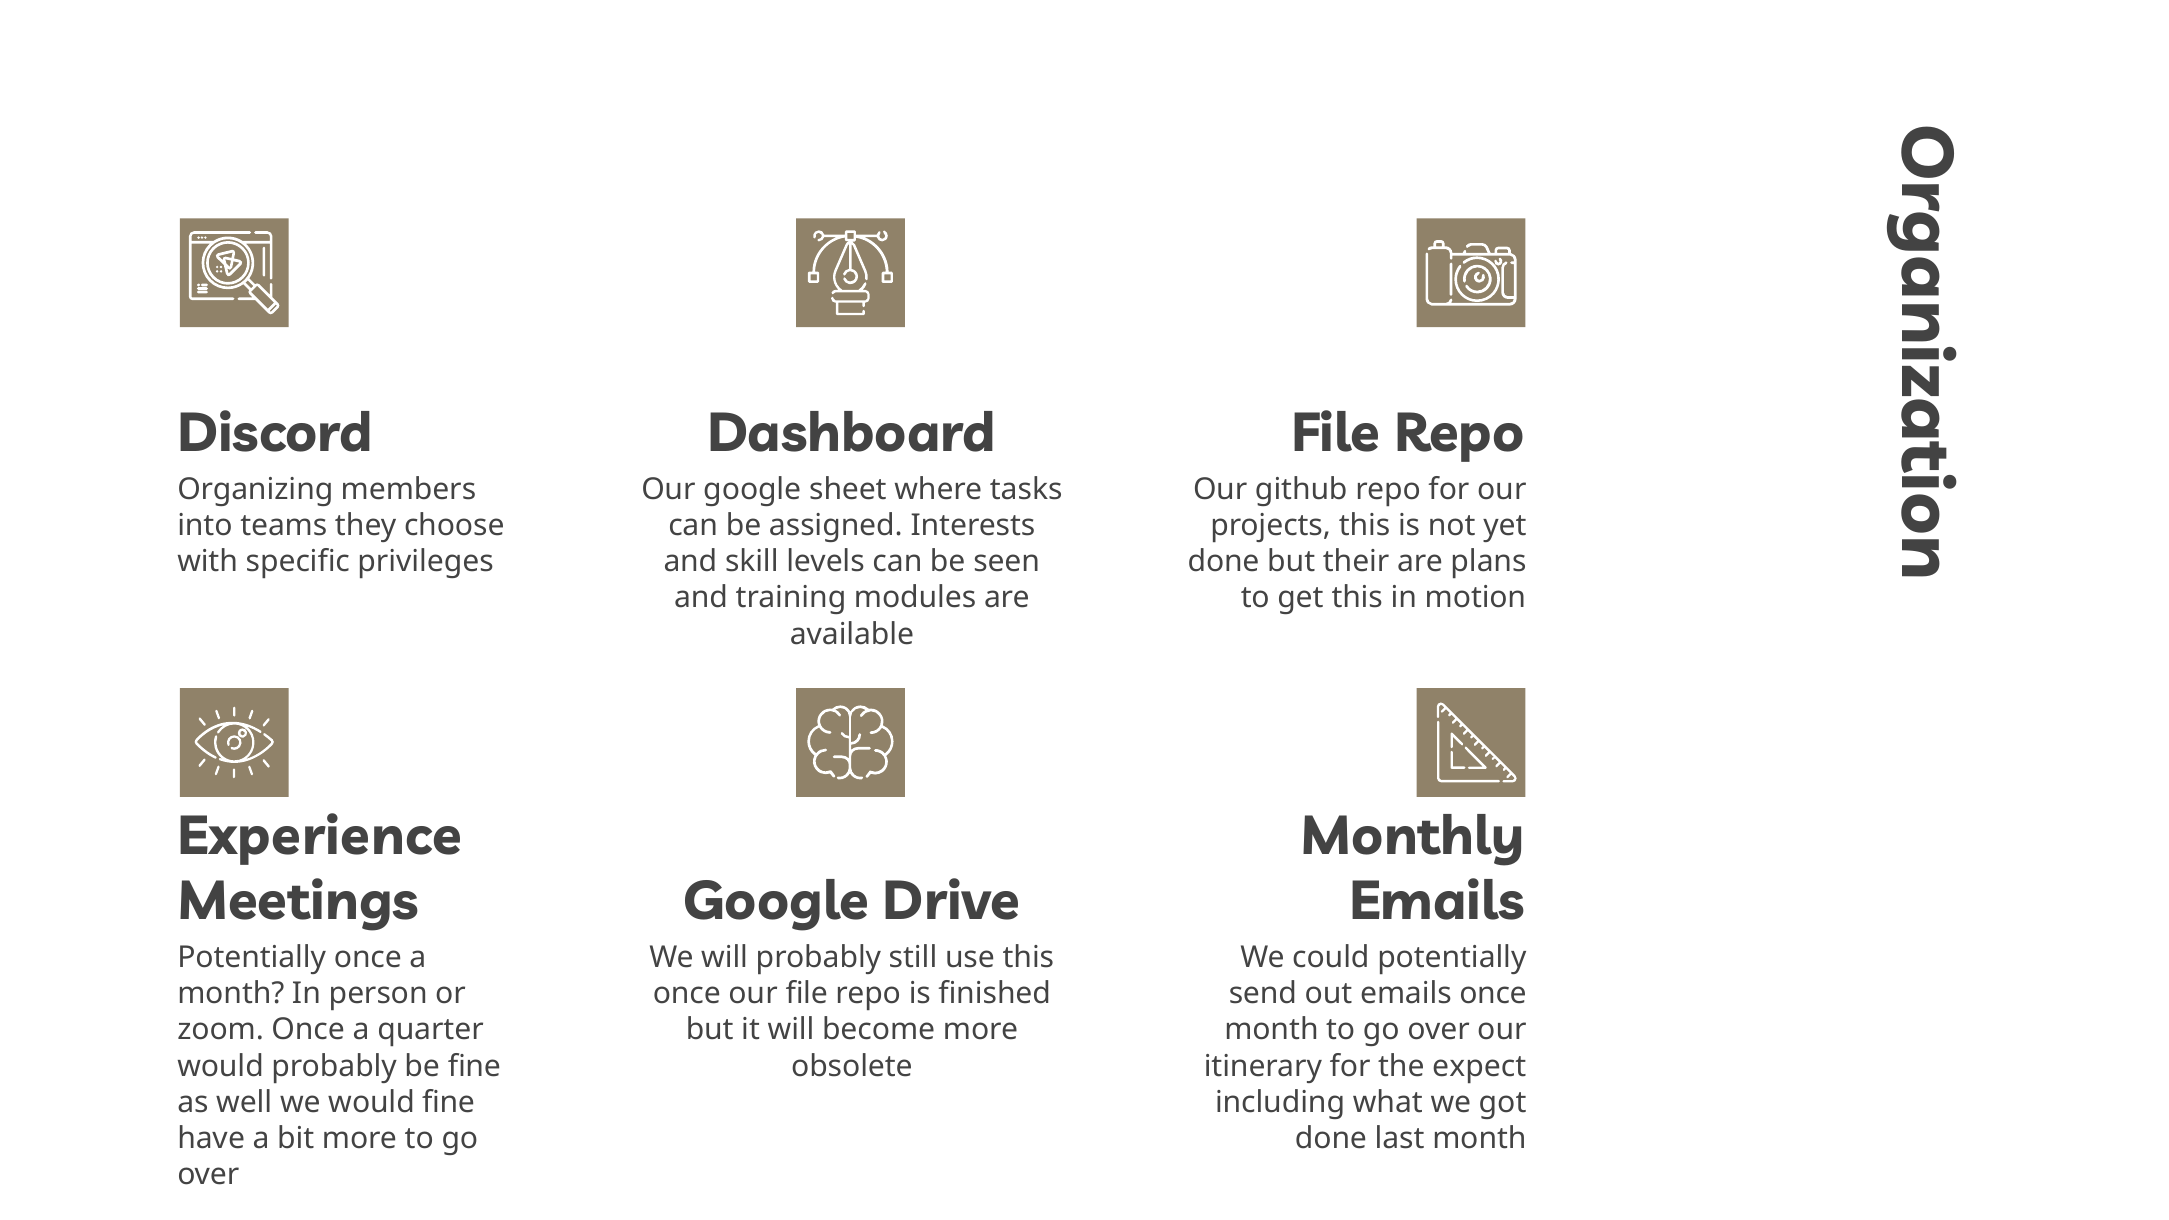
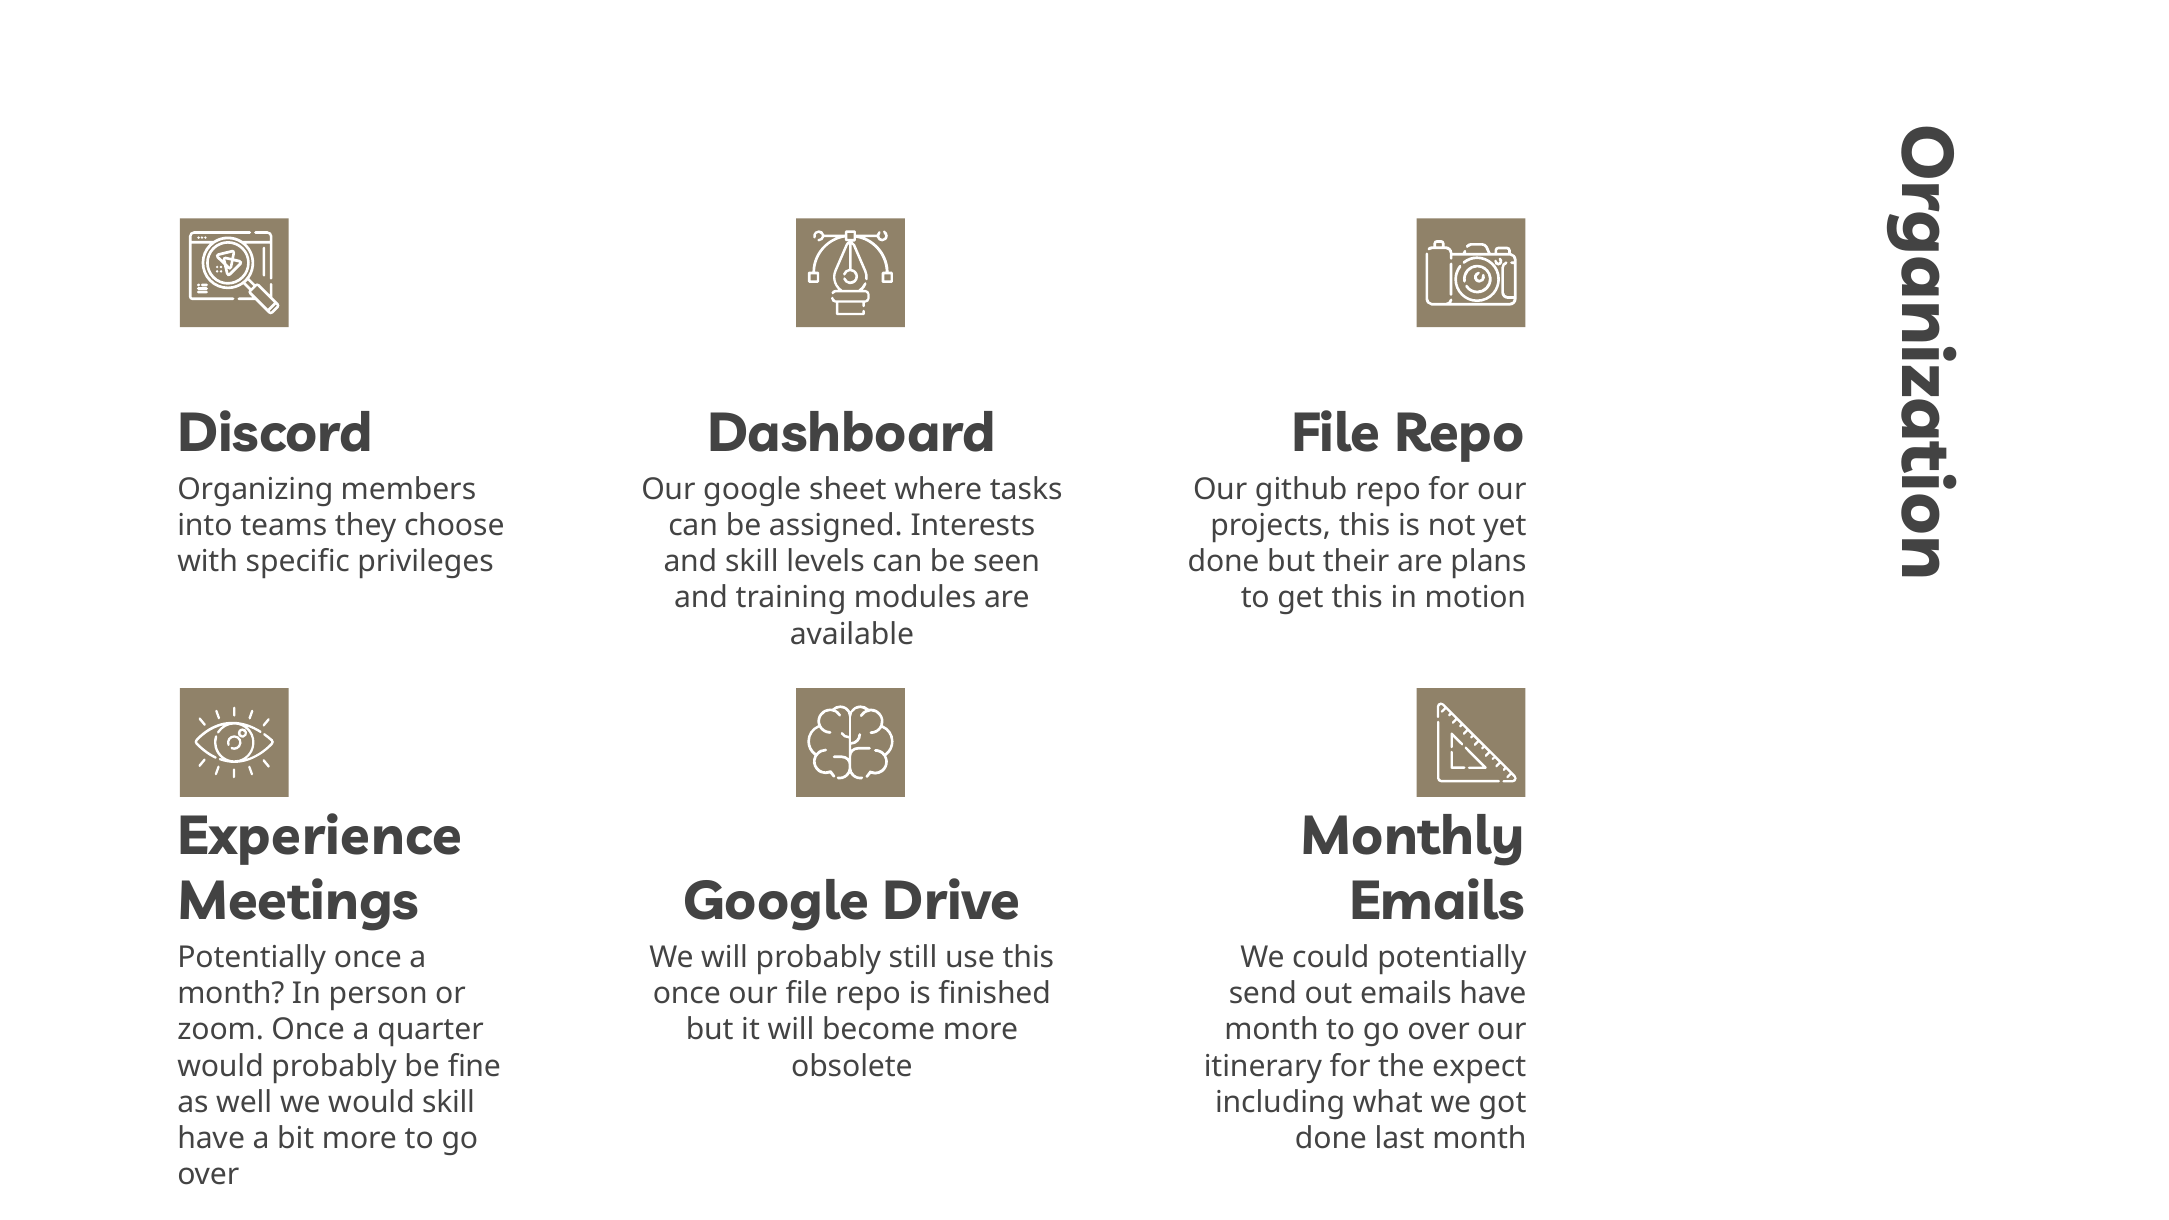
emails once: once -> have
would fine: fine -> skill
